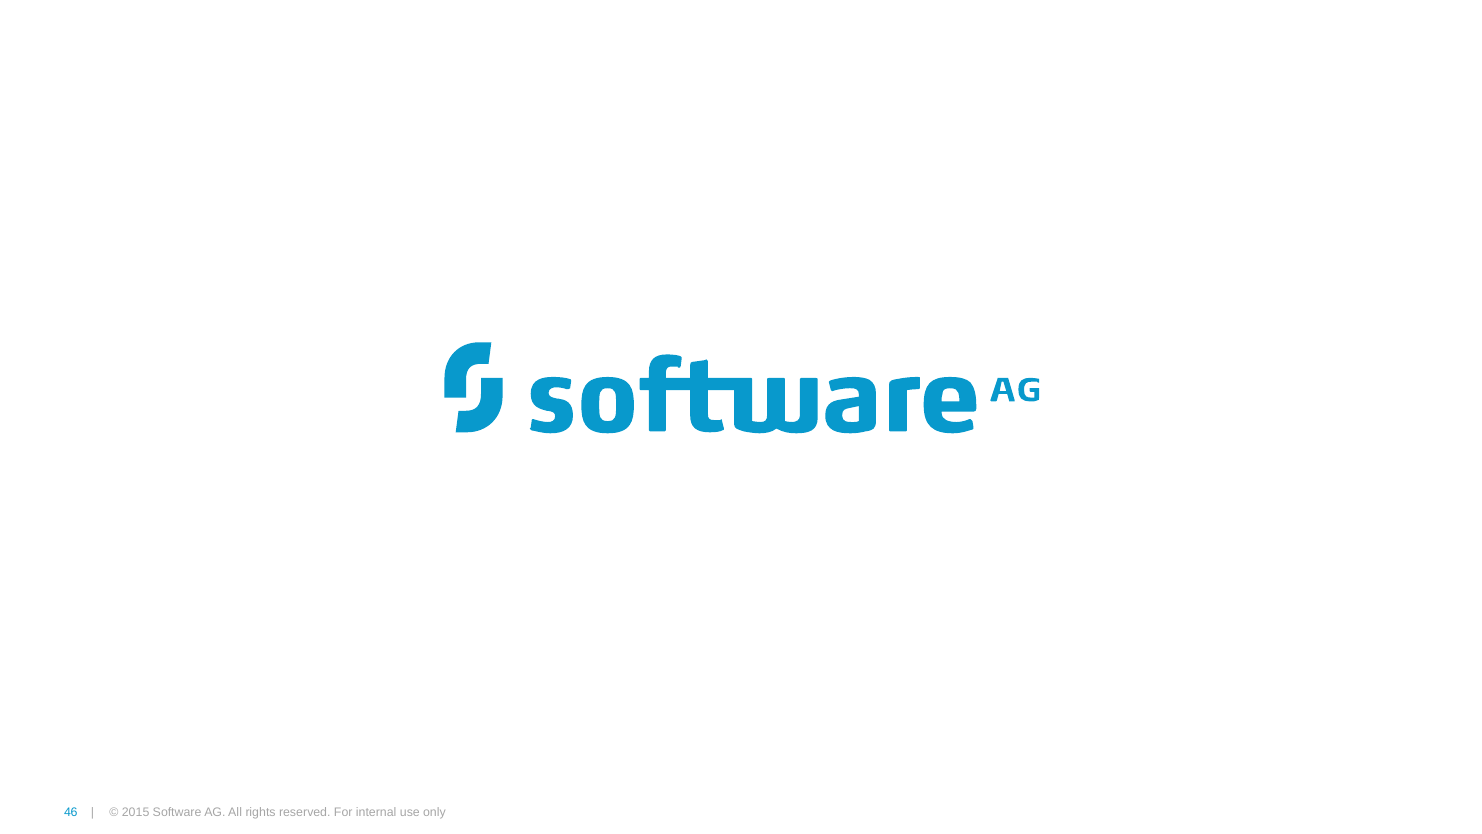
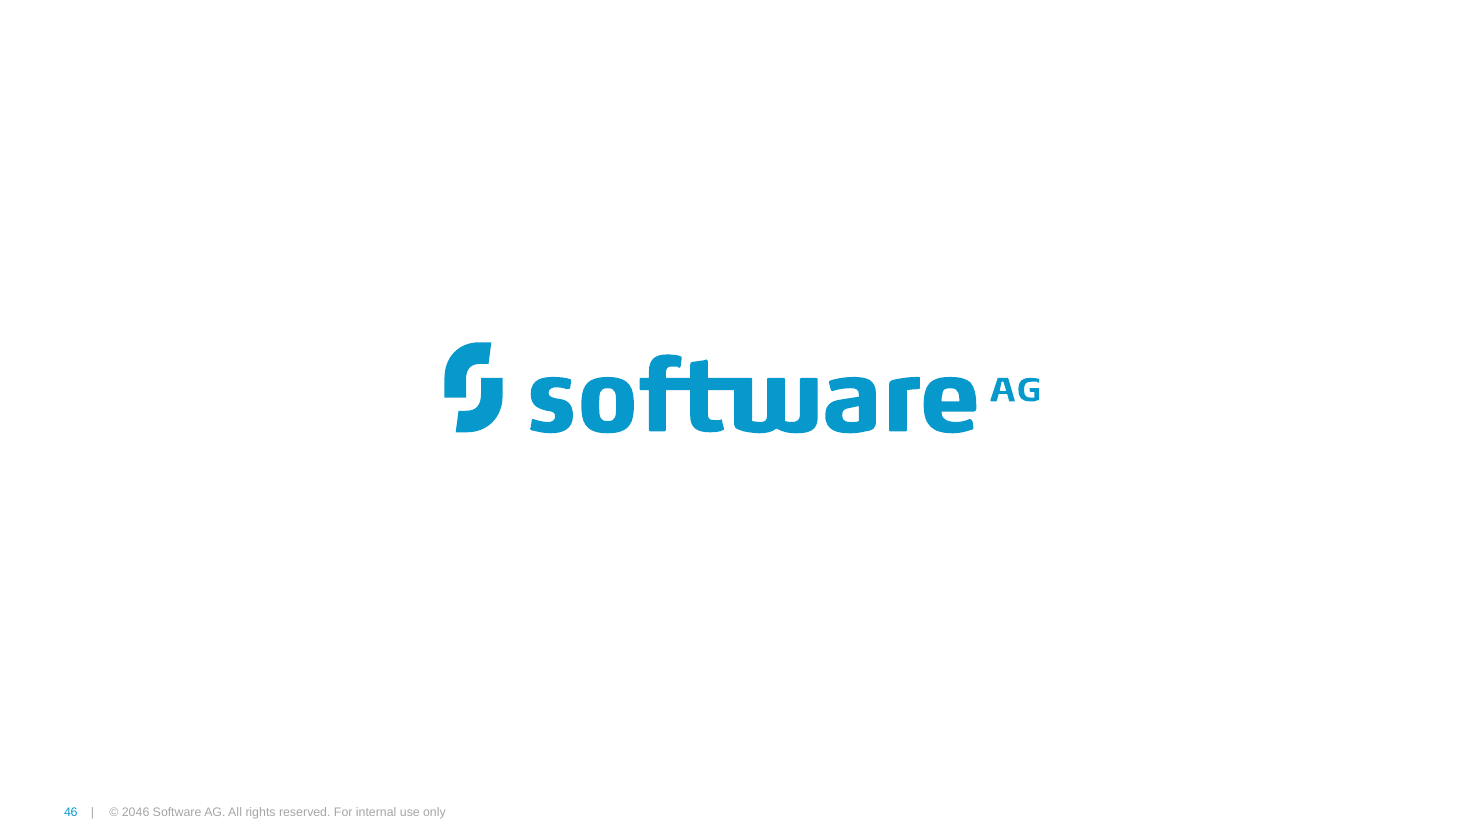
2015: 2015 -> 2046
